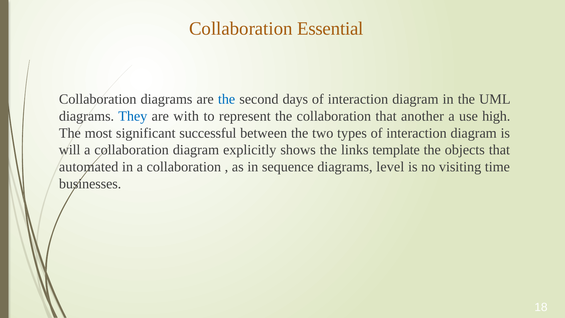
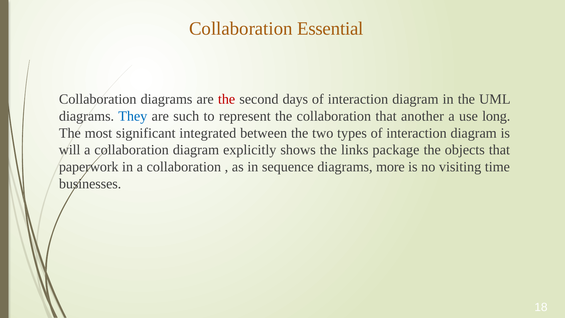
the at (227, 99) colour: blue -> red
with: with -> such
high: high -> long
successful: successful -> integrated
template: template -> package
automated: automated -> paperwork
level: level -> more
